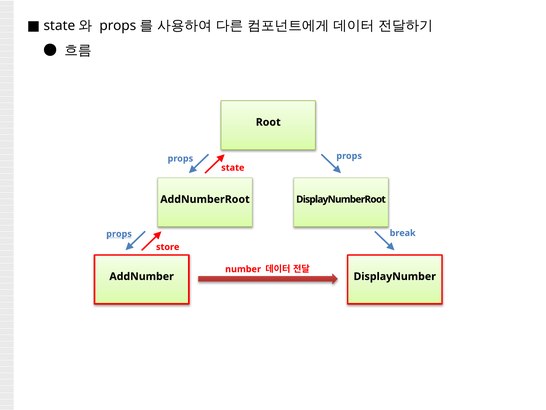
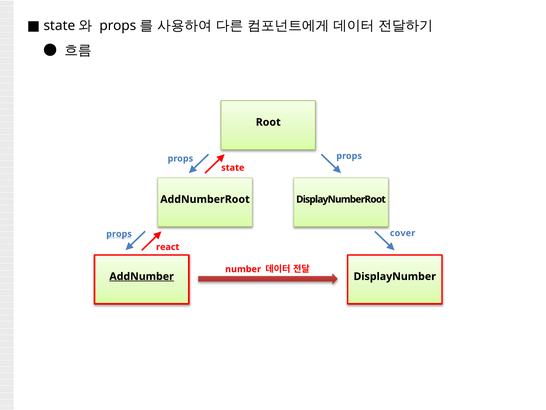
break: break -> cover
store: store -> react
AddNumber underline: none -> present
